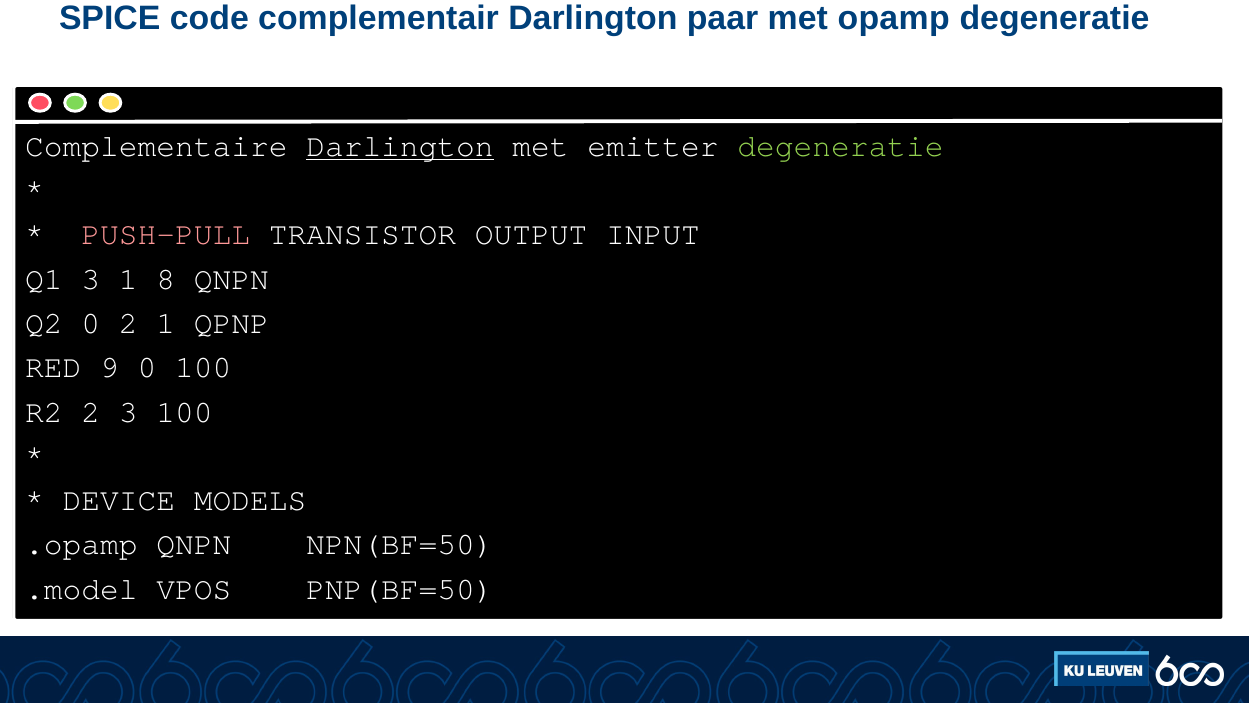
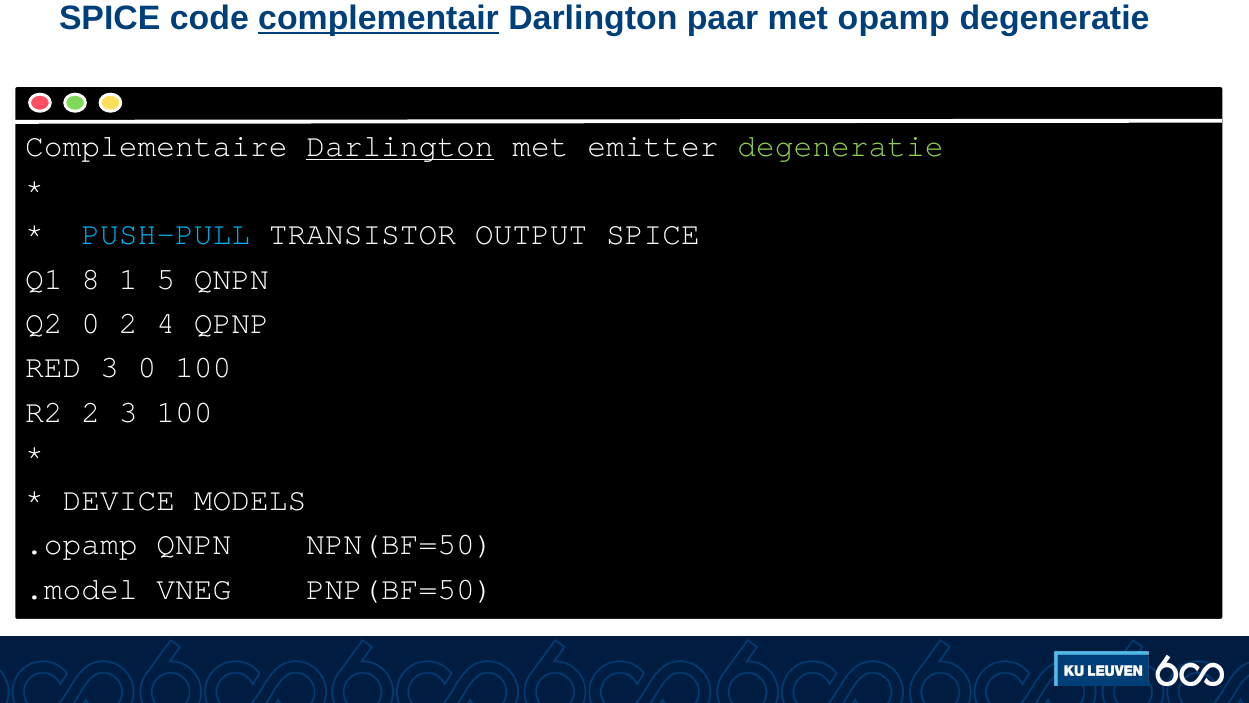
complementair underline: none -> present
PUSH-PULL colour: pink -> light blue
OUTPUT INPUT: INPUT -> SPICE
Q1 3: 3 -> 8
8: 8 -> 5
2 1: 1 -> 4
RED 9: 9 -> 3
VPOS: VPOS -> VNEG
